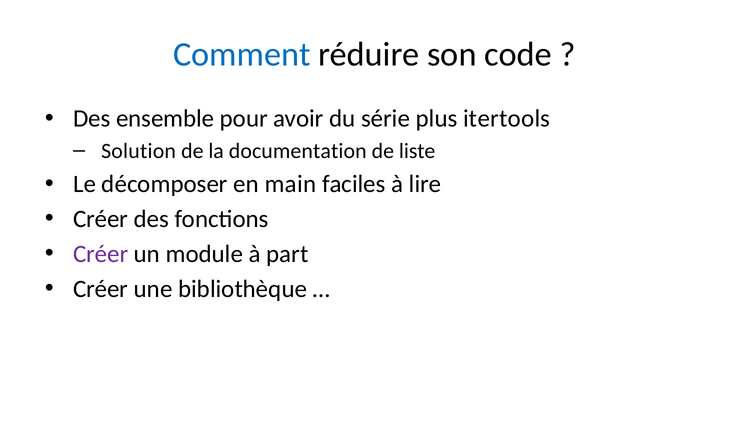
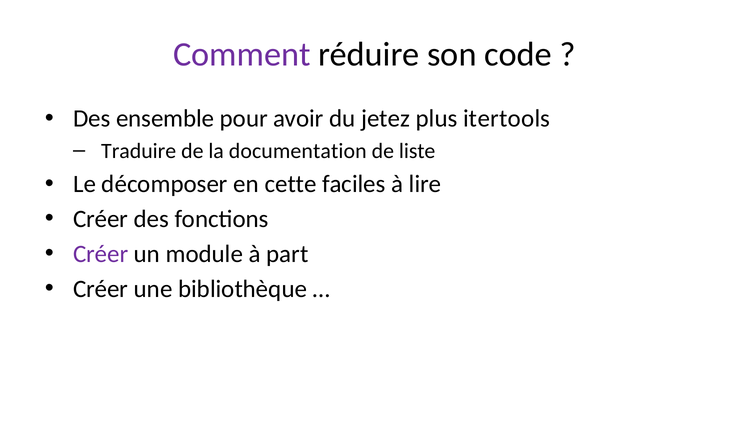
Comment colour: blue -> purple
série: série -> jetez
Solution: Solution -> Traduire
main: main -> cette
